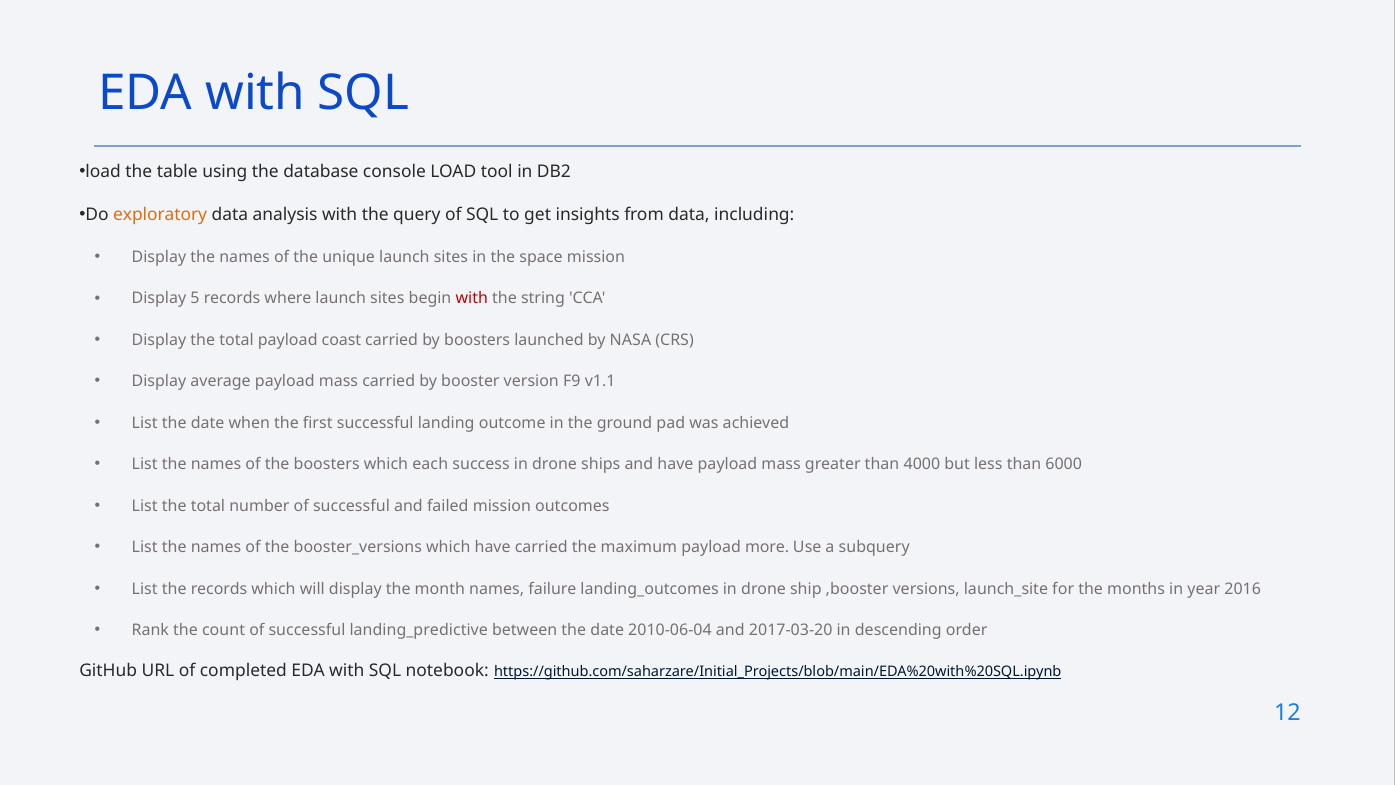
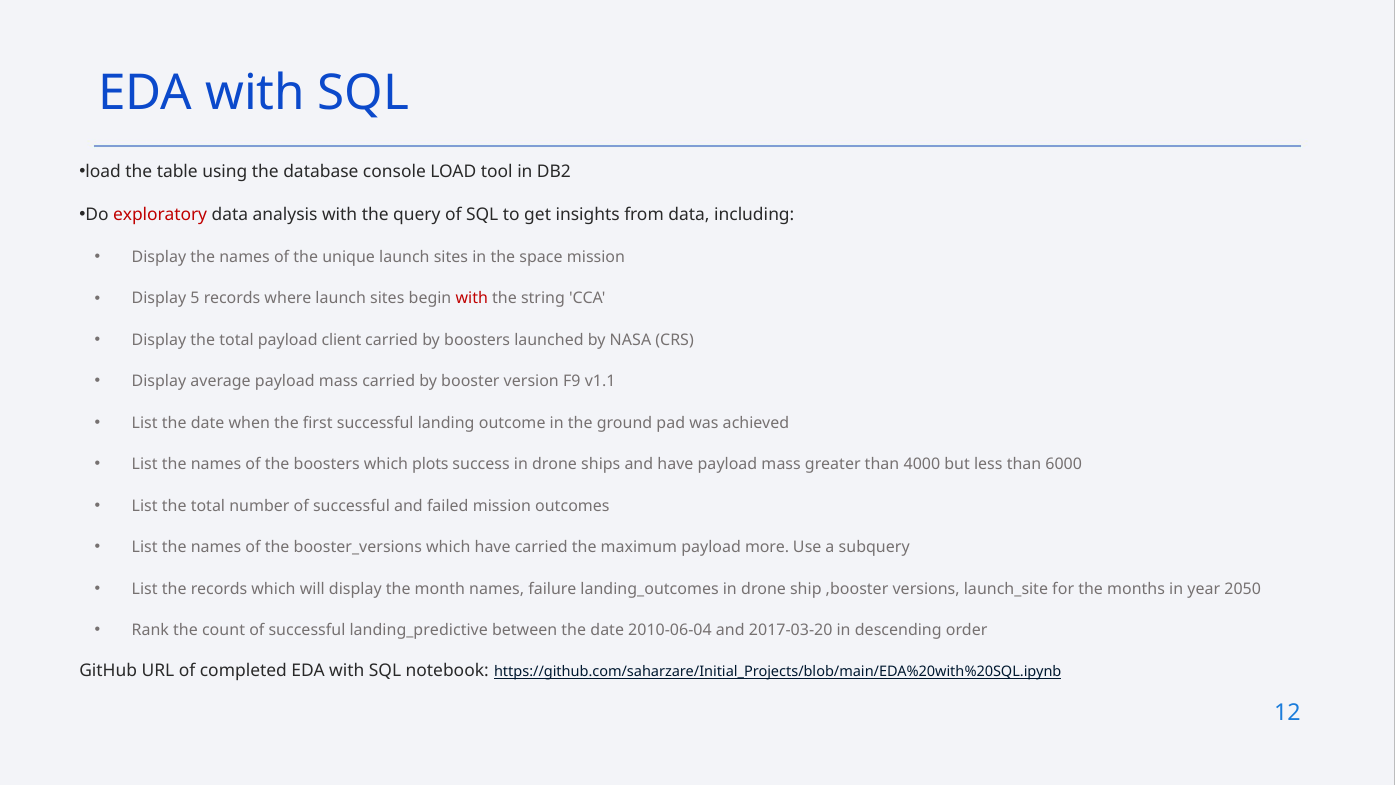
exploratory colour: orange -> red
coast: coast -> client
each: each -> plots
2016: 2016 -> 2050
